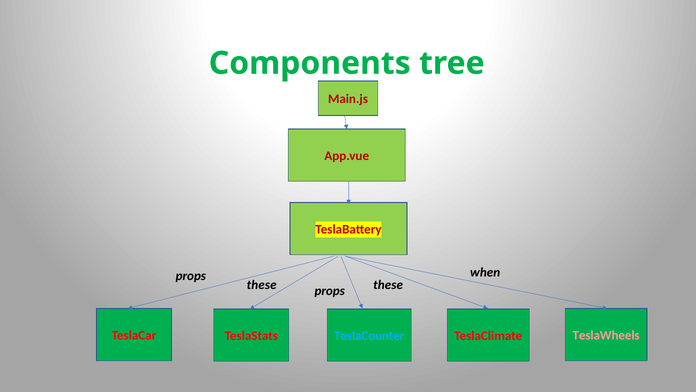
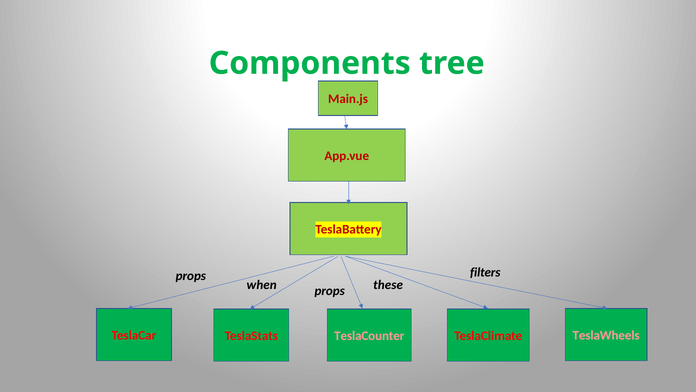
when: when -> filters
these at (262, 284): these -> when
TeslaCounter colour: light blue -> pink
